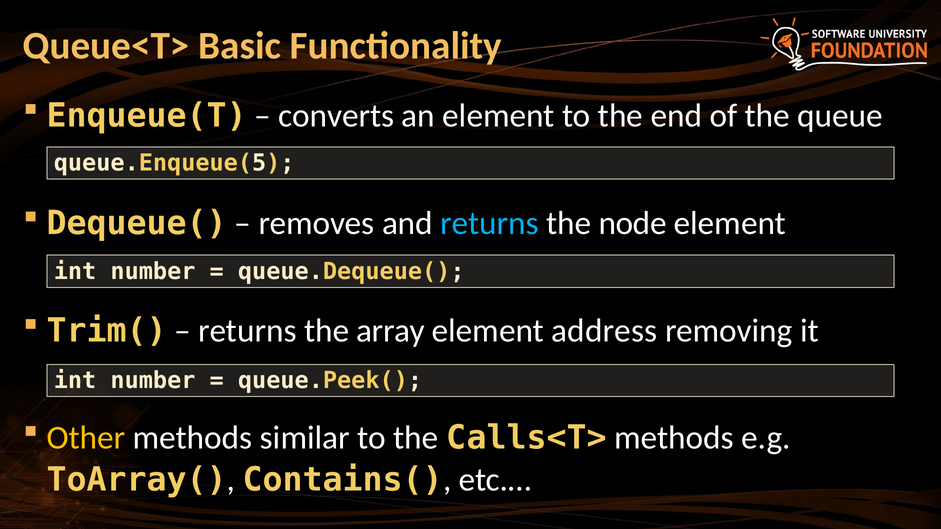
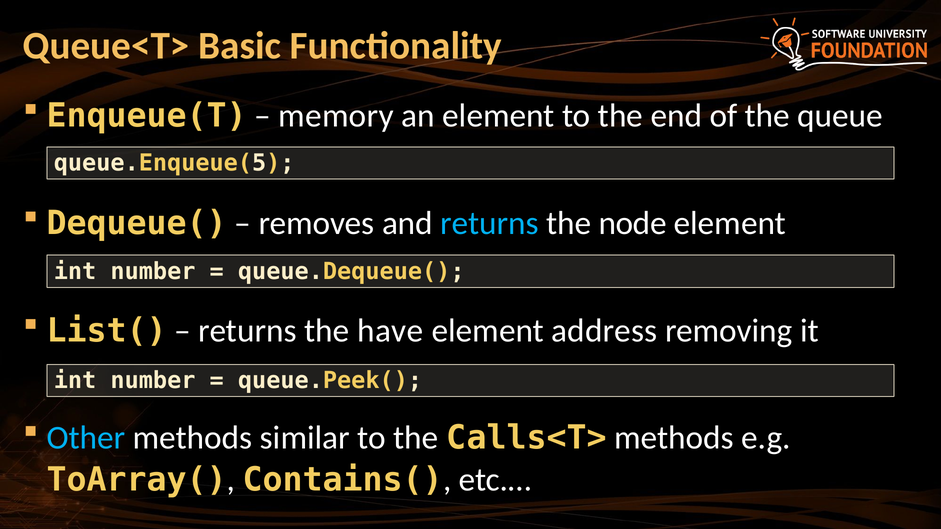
converts: converts -> memory
Trim(: Trim( -> List(
array: array -> have
Other colour: yellow -> light blue
